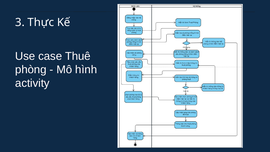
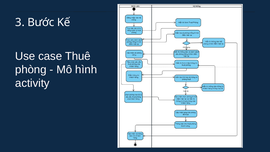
Thực: Thực -> Bước
